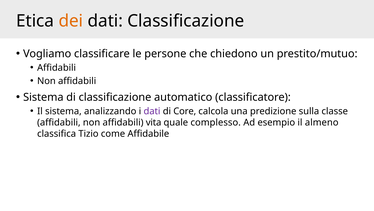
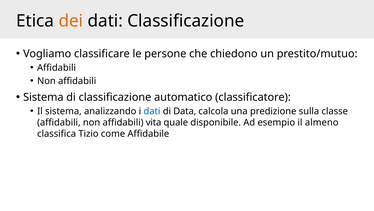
dati at (152, 111) colour: purple -> blue
Core: Core -> Data
complesso: complesso -> disponibile
